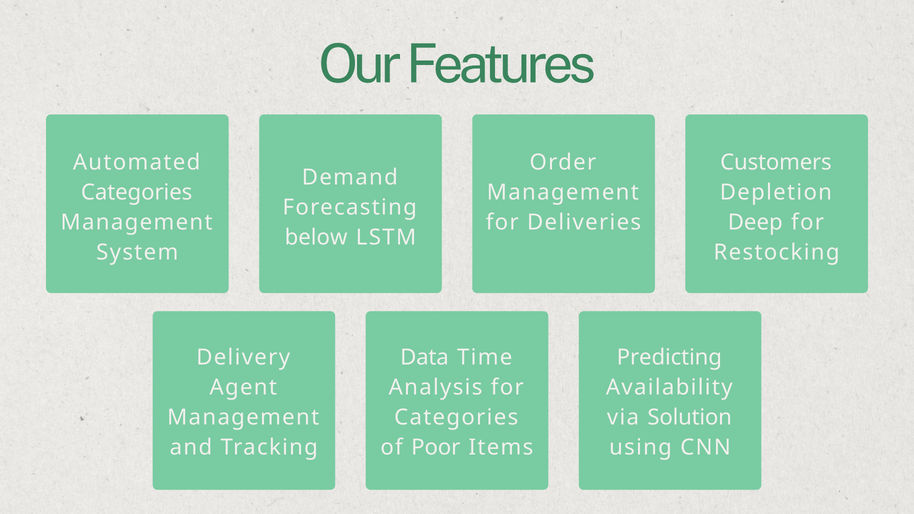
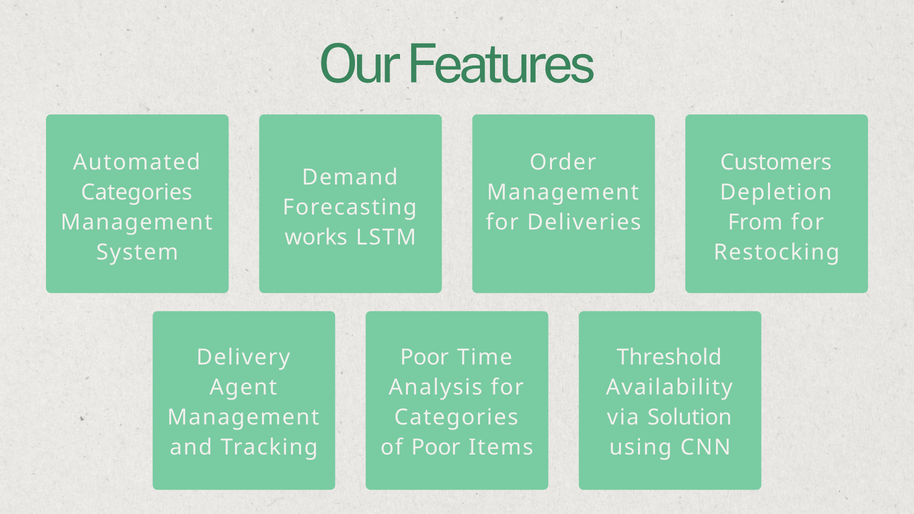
Deep: Deep -> From
below: below -> works
Data at (424, 358): Data -> Poor
Predicting: Predicting -> Threshold
